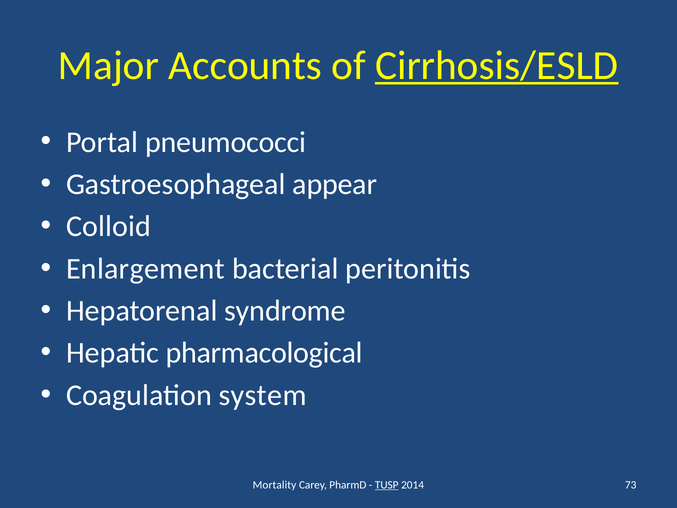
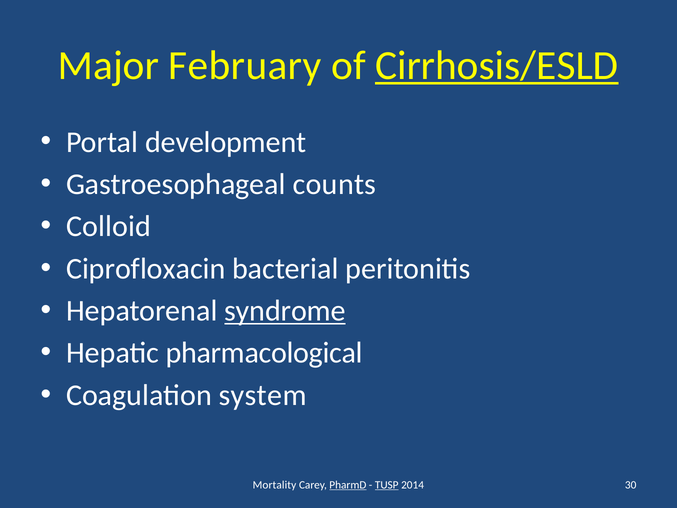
Accounts: Accounts -> February
pneumococci: pneumococci -> development
appear: appear -> counts
Enlargement: Enlargement -> Ciprofloxacin
syndrome underline: none -> present
PharmD underline: none -> present
73: 73 -> 30
